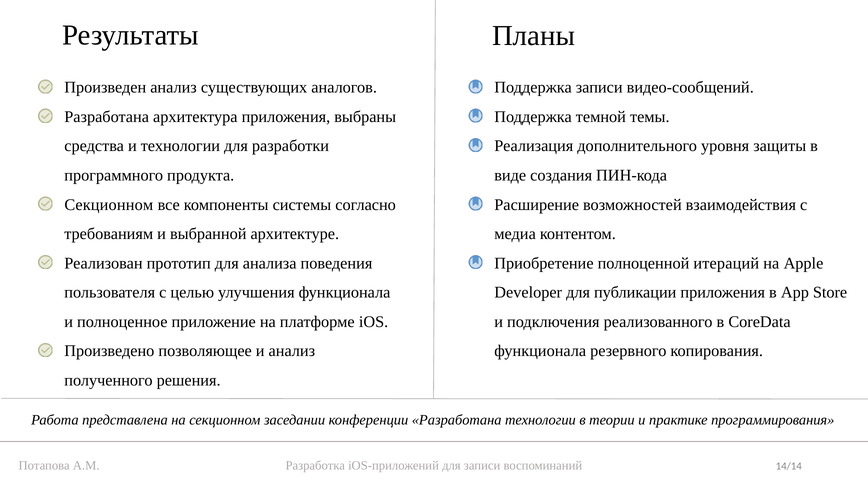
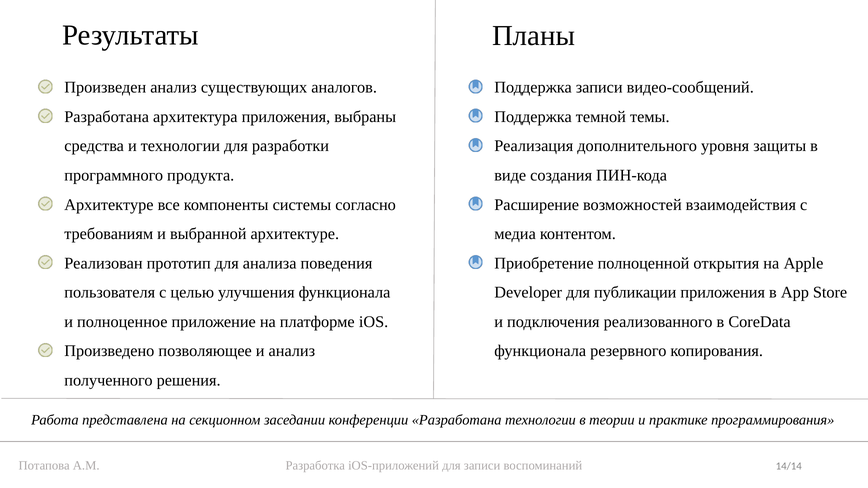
Секционном at (109, 205): Секционном -> Архитектуре
итераций: итераций -> открытия
